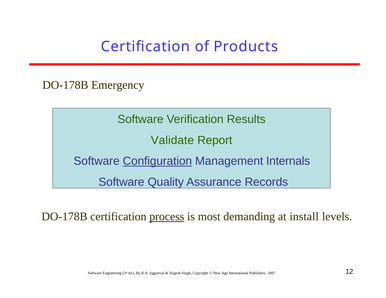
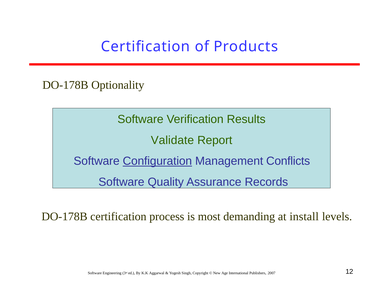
Emergency: Emergency -> Optionality
Internals: Internals -> Conflicts
process underline: present -> none
